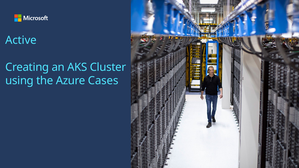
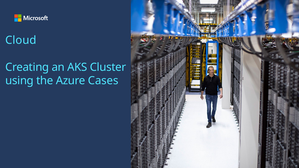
Active: Active -> Cloud
